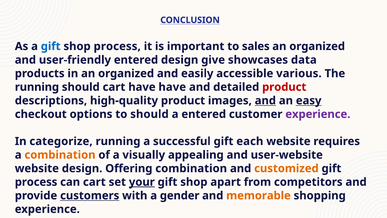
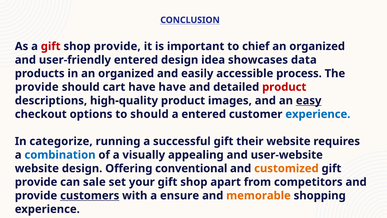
gift at (51, 46) colour: blue -> red
shop process: process -> provide
sales: sales -> chief
give: give -> idea
various: various -> process
running at (37, 87): running -> provide
and at (265, 100) underline: present -> none
experience at (318, 114) colour: purple -> blue
each: each -> their
combination at (60, 155) colour: orange -> blue
Offering combination: combination -> conventional
process at (36, 182): process -> provide
can cart: cart -> sale
your underline: present -> none
gender: gender -> ensure
